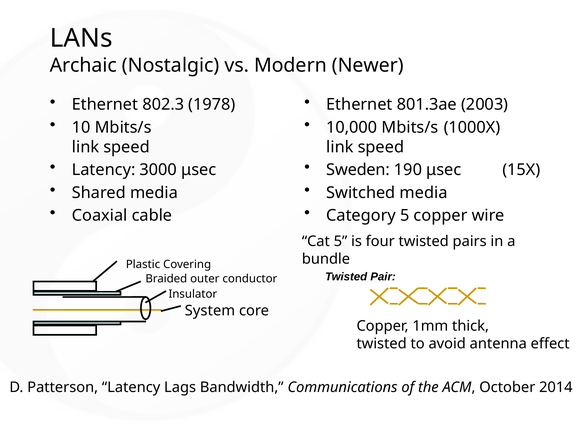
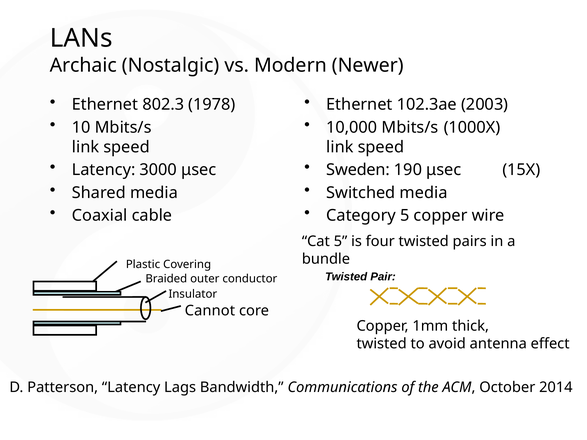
801.3ae: 801.3ae -> 102.3ae
System: System -> Cannot
